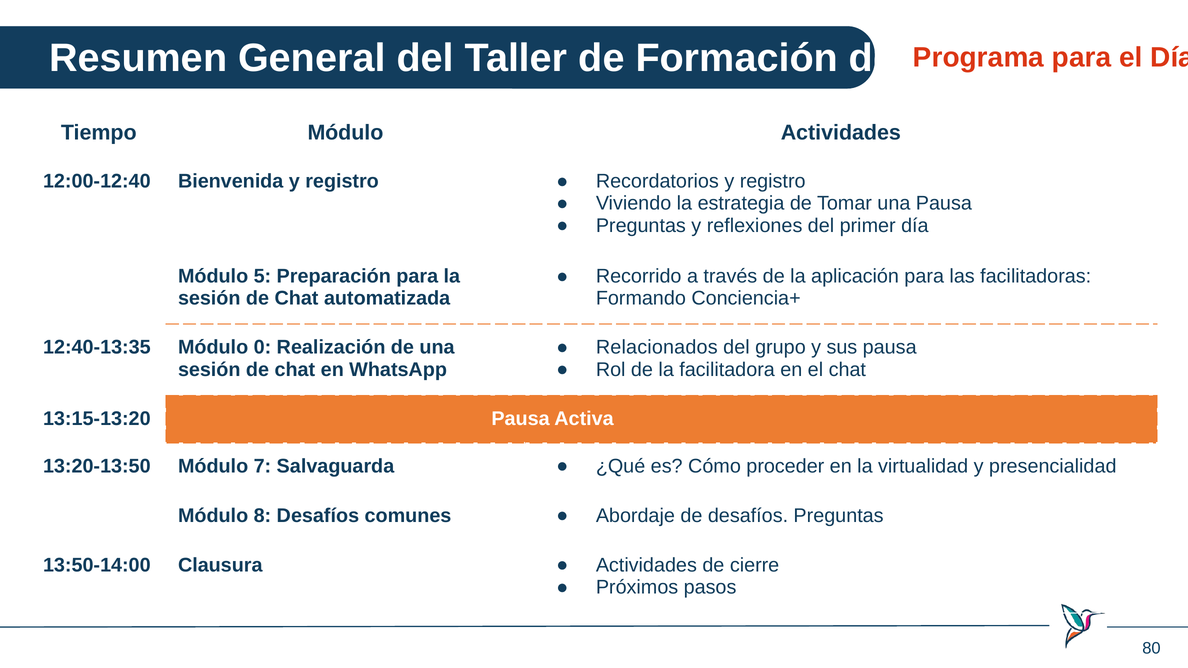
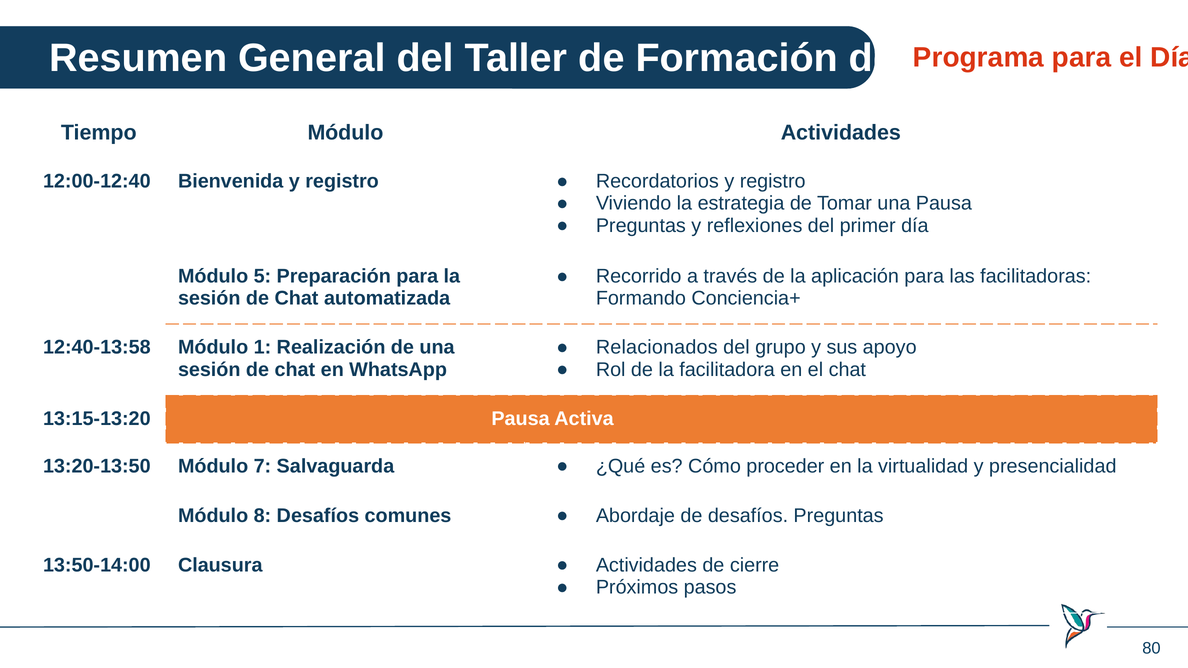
12:40-13:35: 12:40-13:35 -> 12:40-13:58
0: 0 -> 1
sus pausa: pausa -> apoyo
